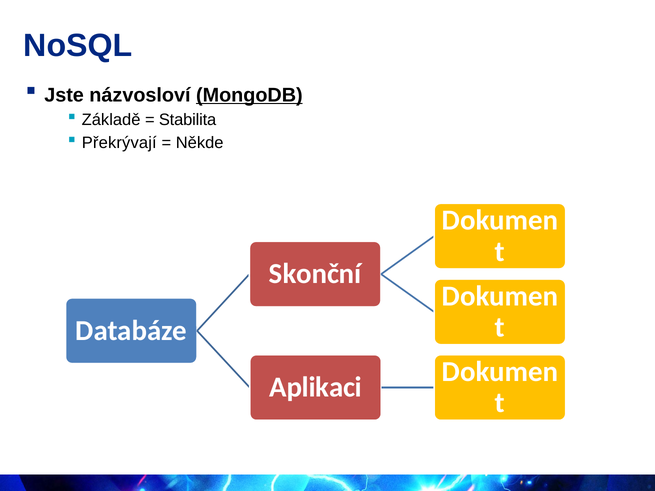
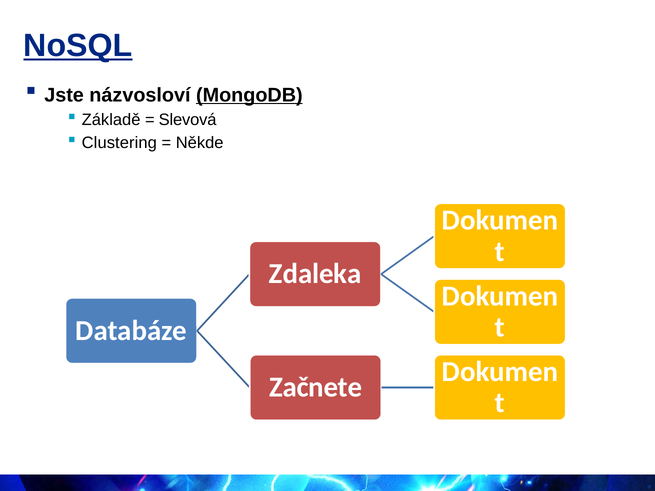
NoSQL underline: none -> present
Stabilita: Stabilita -> Slevová
Překrývají: Překrývají -> Clustering
Skonční: Skonční -> Zdaleka
Aplikaci: Aplikaci -> Začnete
